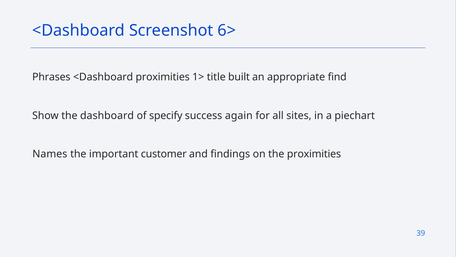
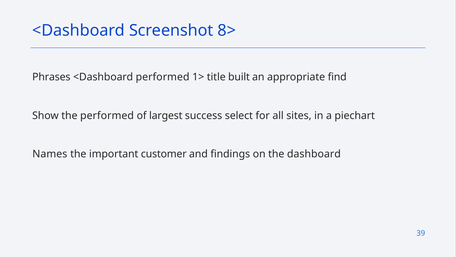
6>: 6> -> 8>
<Dashboard proximities: proximities -> performed
the dashboard: dashboard -> performed
specify: specify -> largest
again: again -> select
the proximities: proximities -> dashboard
